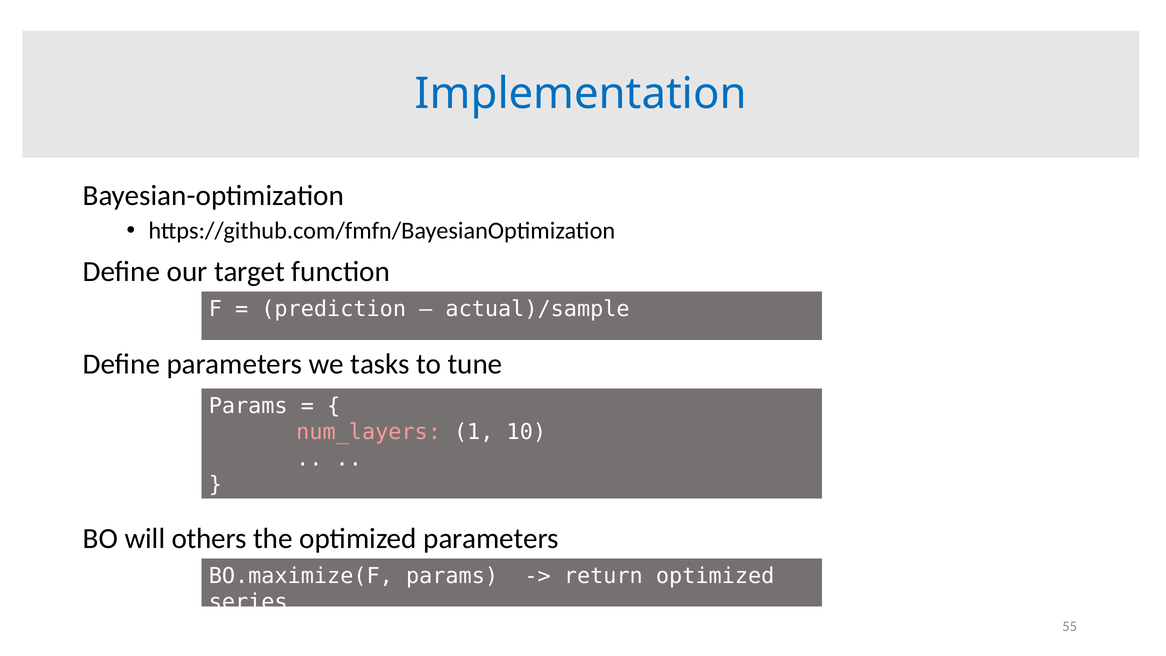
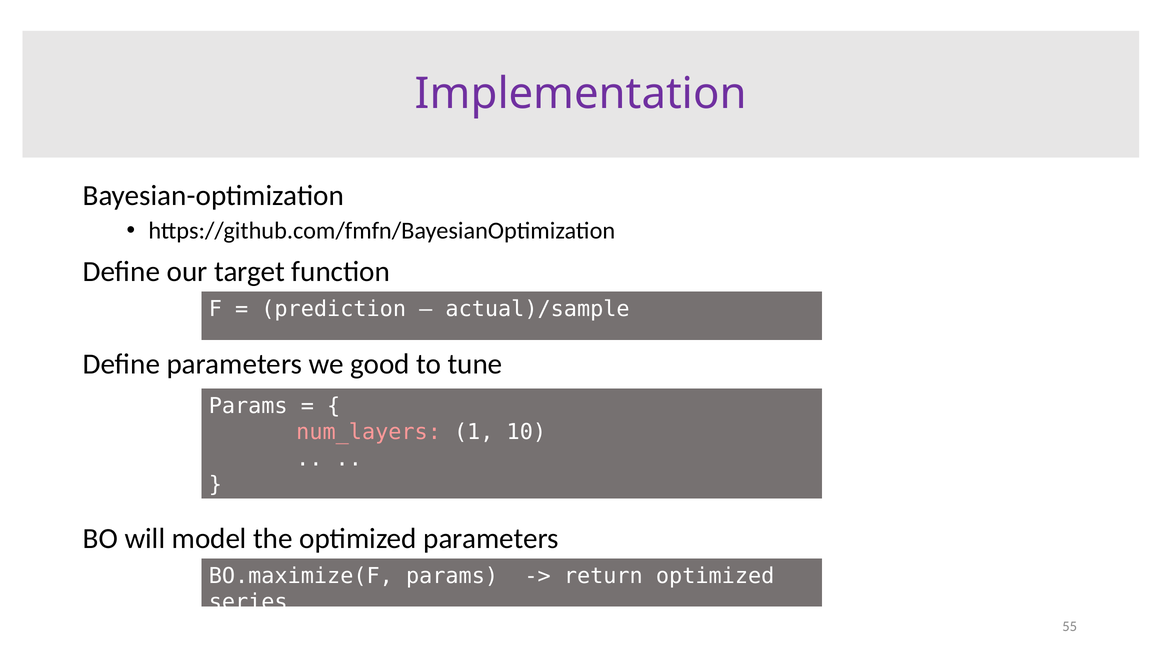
Implementation colour: blue -> purple
tasks: tasks -> good
others: others -> model
